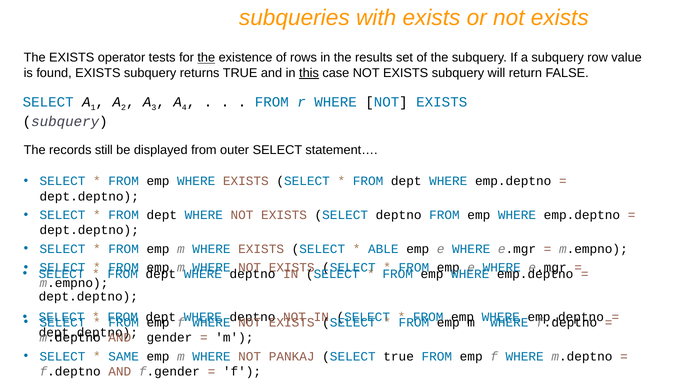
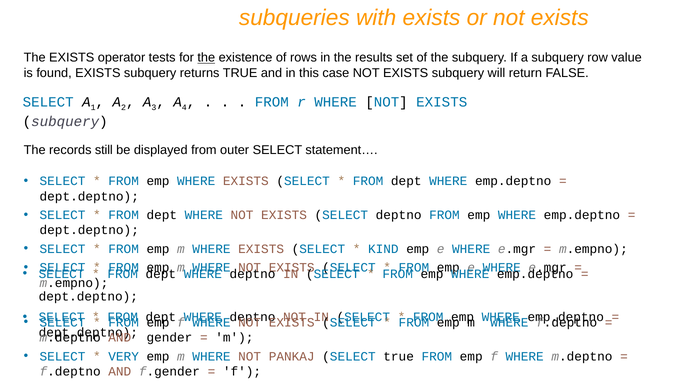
this underline: present -> none
ABLE: ABLE -> KIND
SAME: SAME -> VERY
